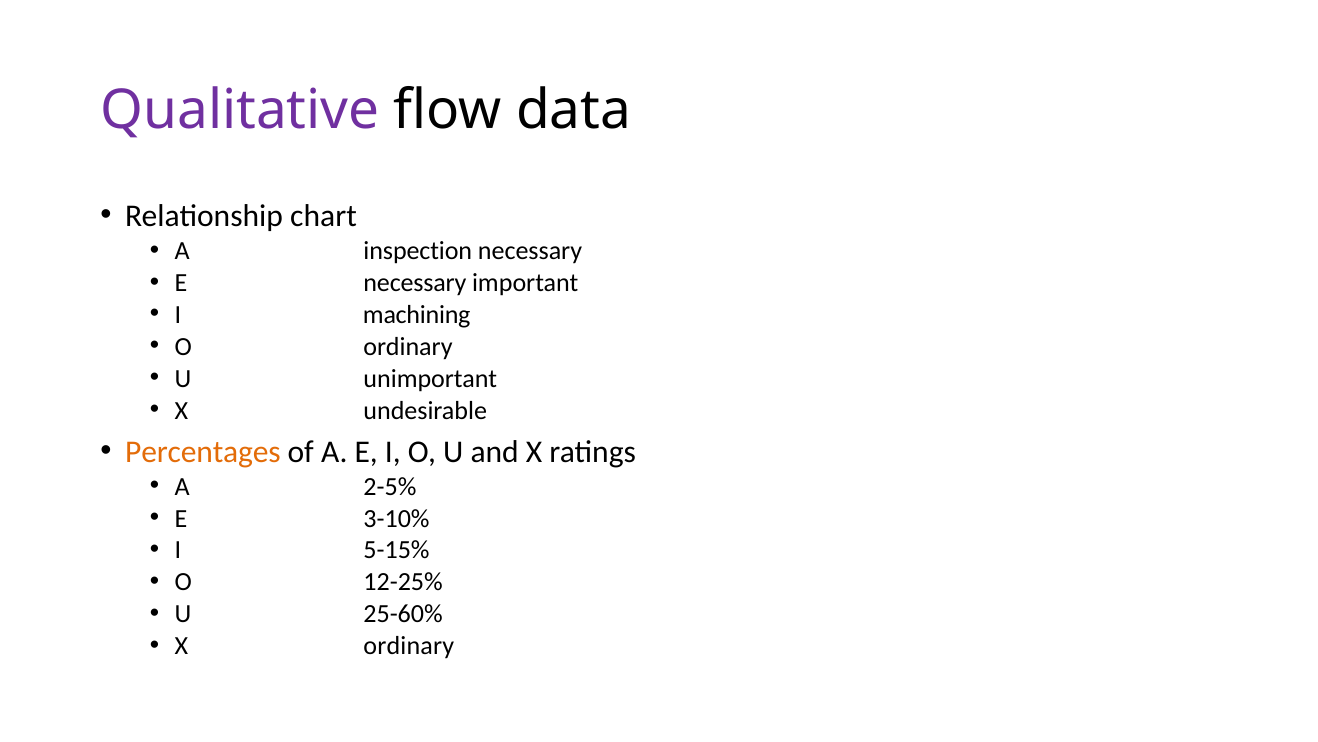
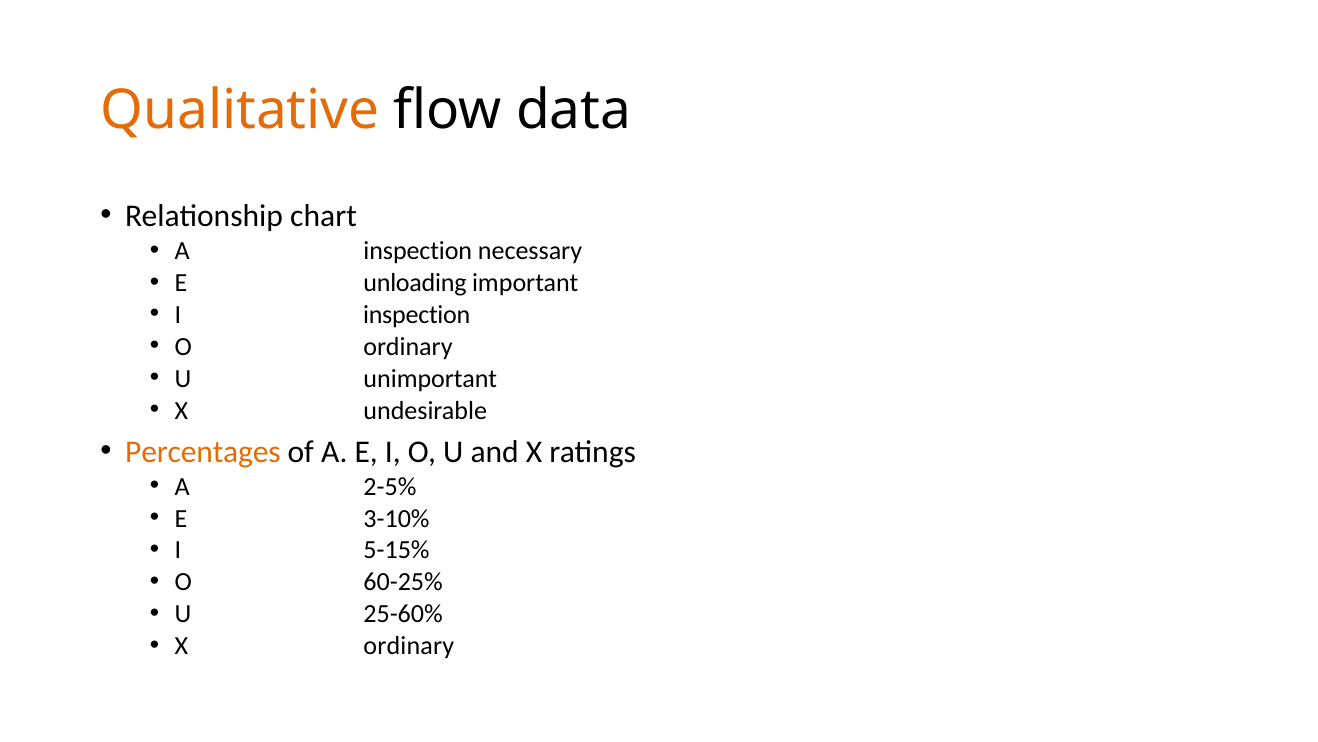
Qualitative colour: purple -> orange
E necessary: necessary -> unloading
I machining: machining -> inspection
12-25%: 12-25% -> 60-25%
